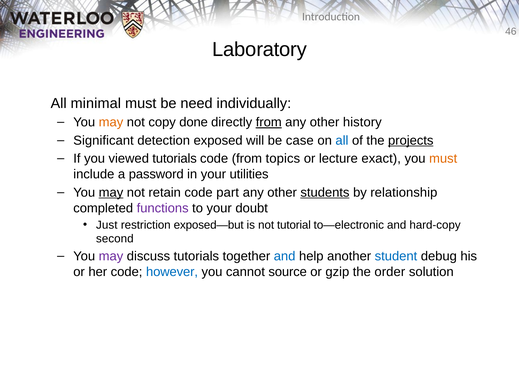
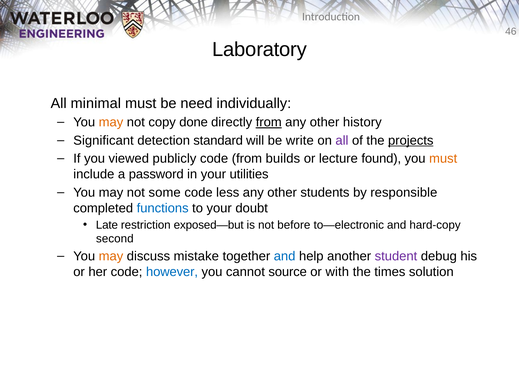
exposed: exposed -> standard
case: case -> write
all at (342, 140) colour: blue -> purple
viewed tutorials: tutorials -> publicly
topics: topics -> builds
exact: exact -> found
may at (111, 192) underline: present -> none
retain: retain -> some
part: part -> less
students underline: present -> none
relationship: relationship -> responsible
functions colour: purple -> blue
Just: Just -> Late
tutorial: tutorial -> before
may at (111, 256) colour: purple -> orange
discuss tutorials: tutorials -> mistake
student colour: blue -> purple
gzip: gzip -> with
order: order -> times
